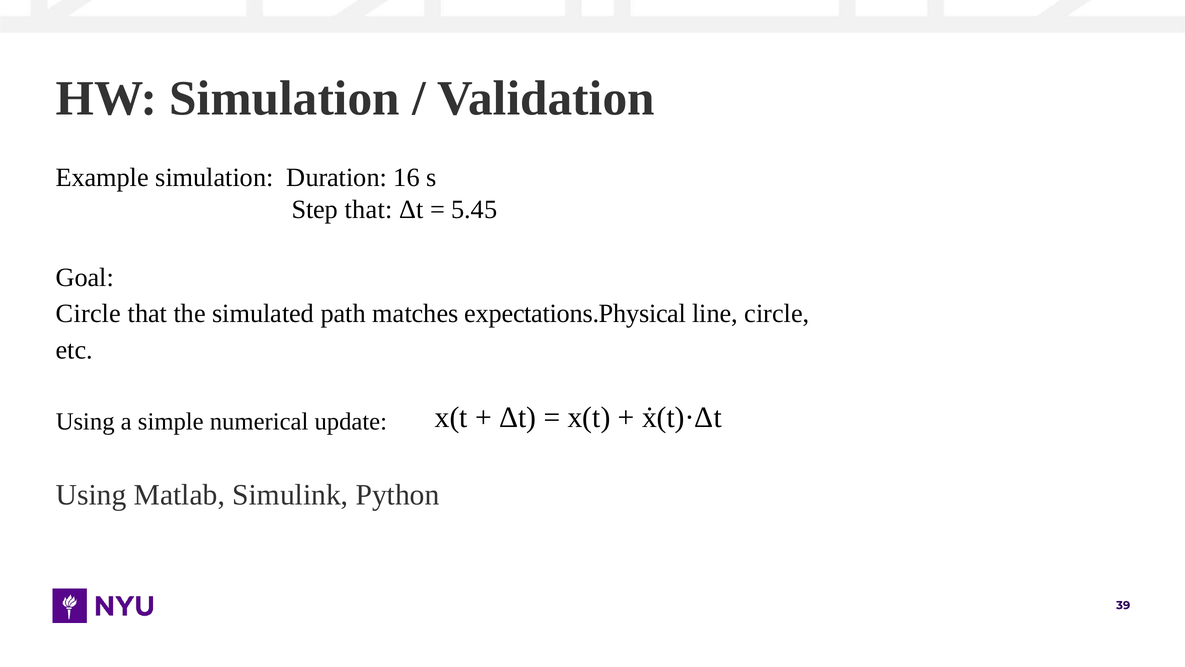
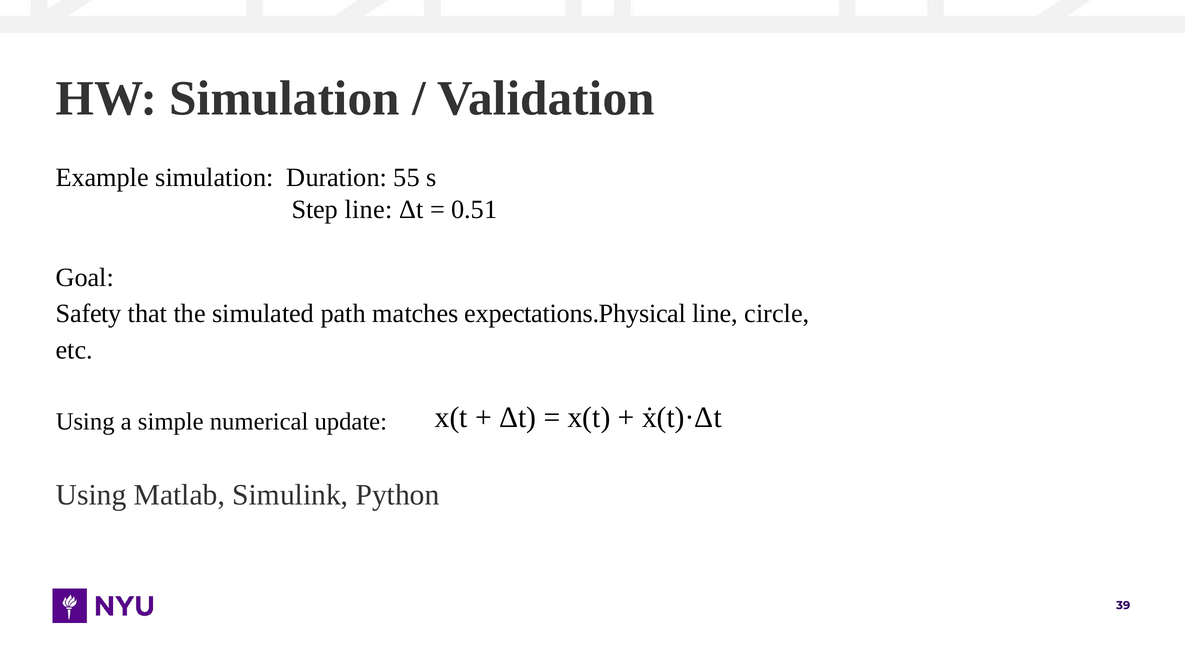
16: 16 -> 55
Step that: that -> line
5.45: 5.45 -> 0.51
Circle at (88, 313): Circle -> Safety
